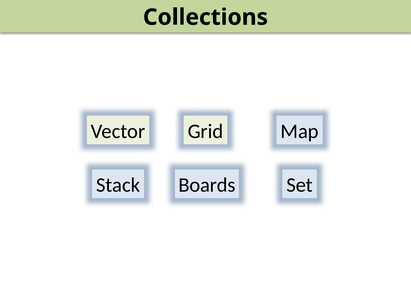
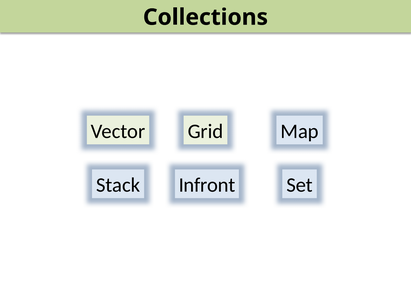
Boards: Boards -> Infront
